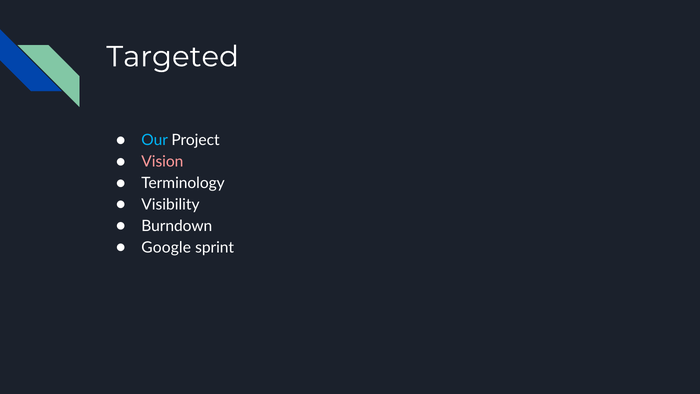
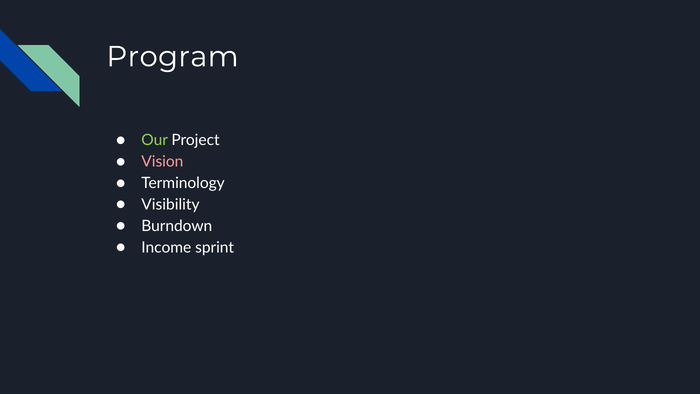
Targeted: Targeted -> Program
Our colour: light blue -> light green
Google: Google -> Income
